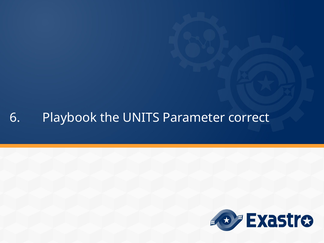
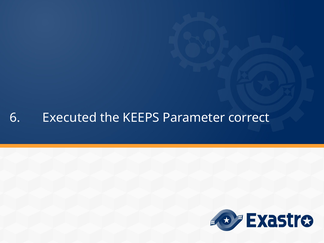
Playbook: Playbook -> Executed
UNITS: UNITS -> KEEPS
